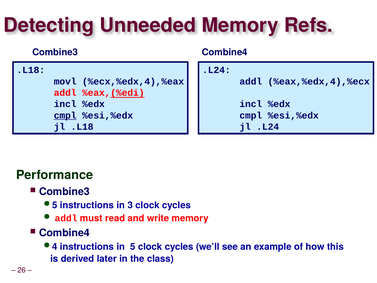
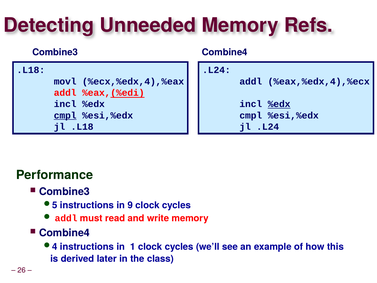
%edx at (279, 104) underline: none -> present
3: 3 -> 9
5: 5 -> 1
